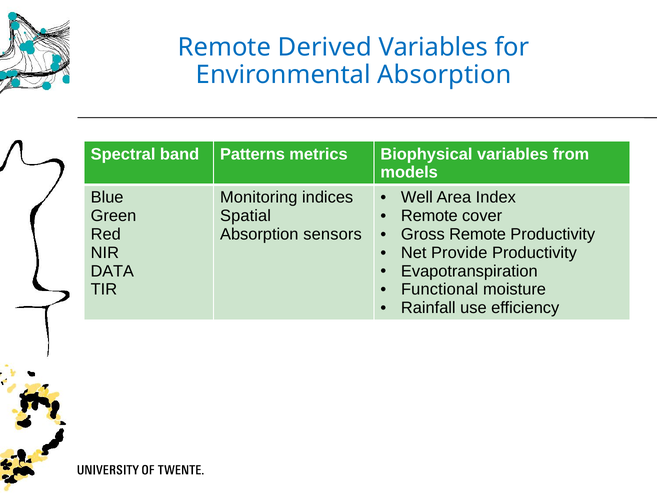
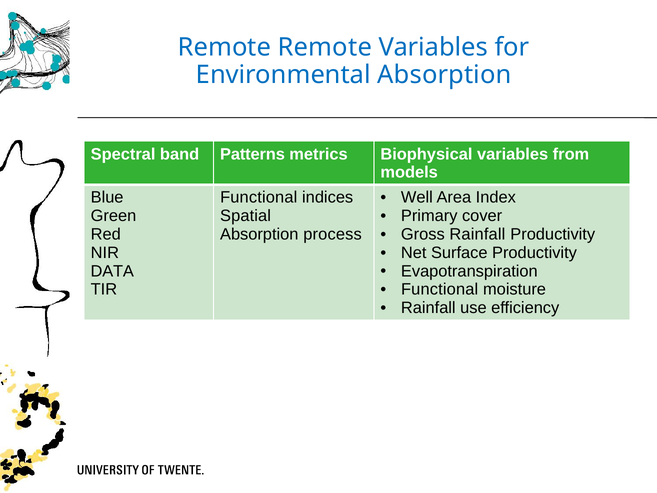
Remote Derived: Derived -> Remote
Monitoring at (259, 197): Monitoring -> Functional
Remote at (429, 216): Remote -> Primary
Gross Remote: Remote -> Rainfall
sensors: sensors -> process
Provide: Provide -> Surface
